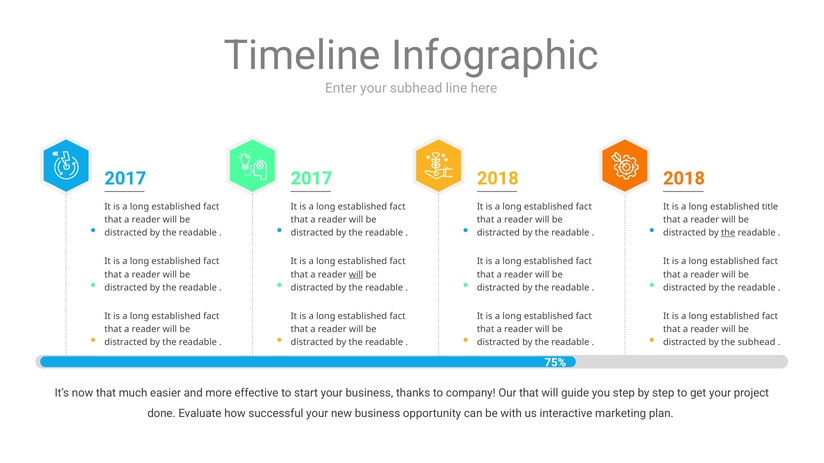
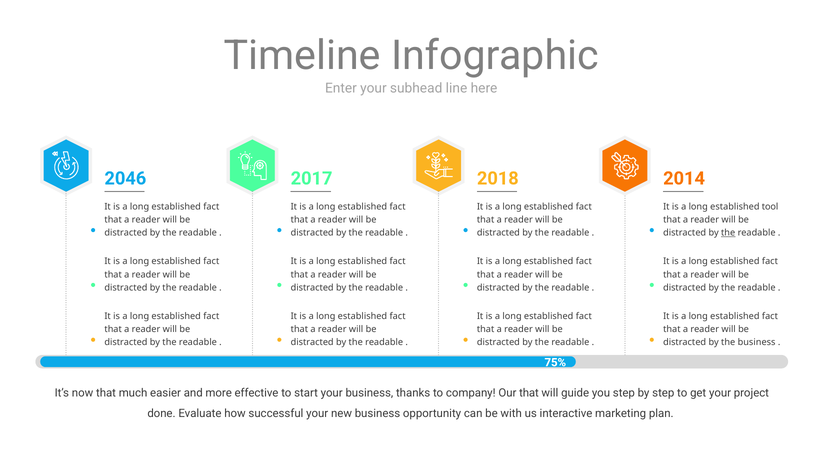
2017 at (125, 179): 2017 -> 2046
2018 at (684, 179): 2018 -> 2014
title: title -> tool
will at (356, 275) underline: present -> none
the subhead: subhead -> business
